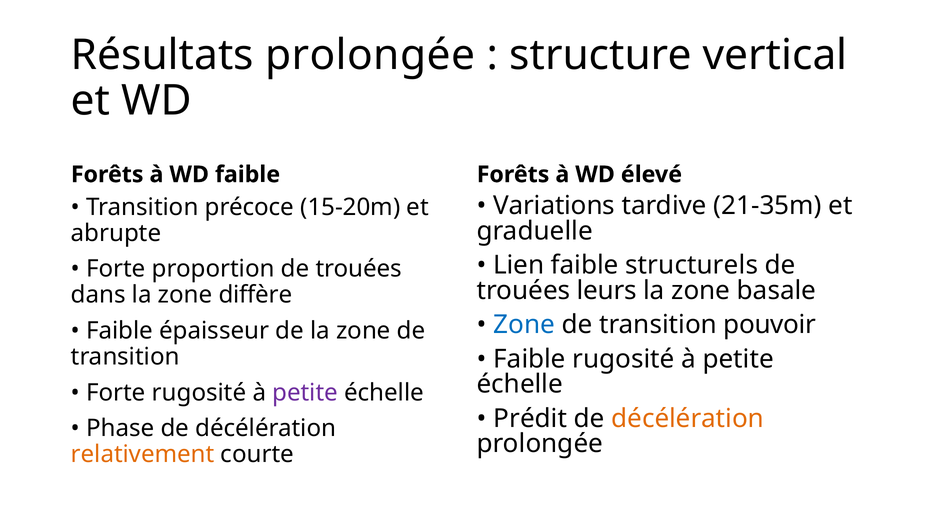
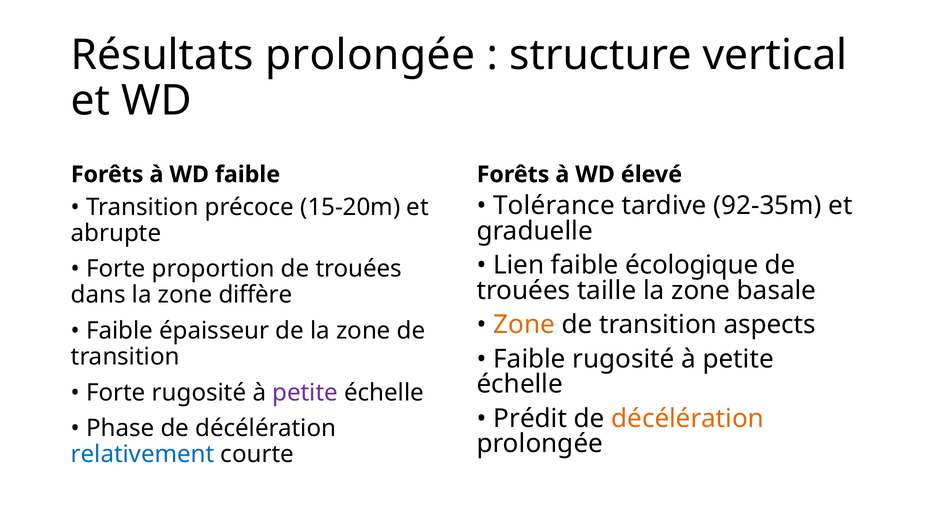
Variations: Variations -> Tolérance
21-35m: 21-35m -> 92-35m
structurels: structurels -> écologique
leurs: leurs -> taille
Zone at (524, 325) colour: blue -> orange
pouvoir: pouvoir -> aspects
relativement colour: orange -> blue
